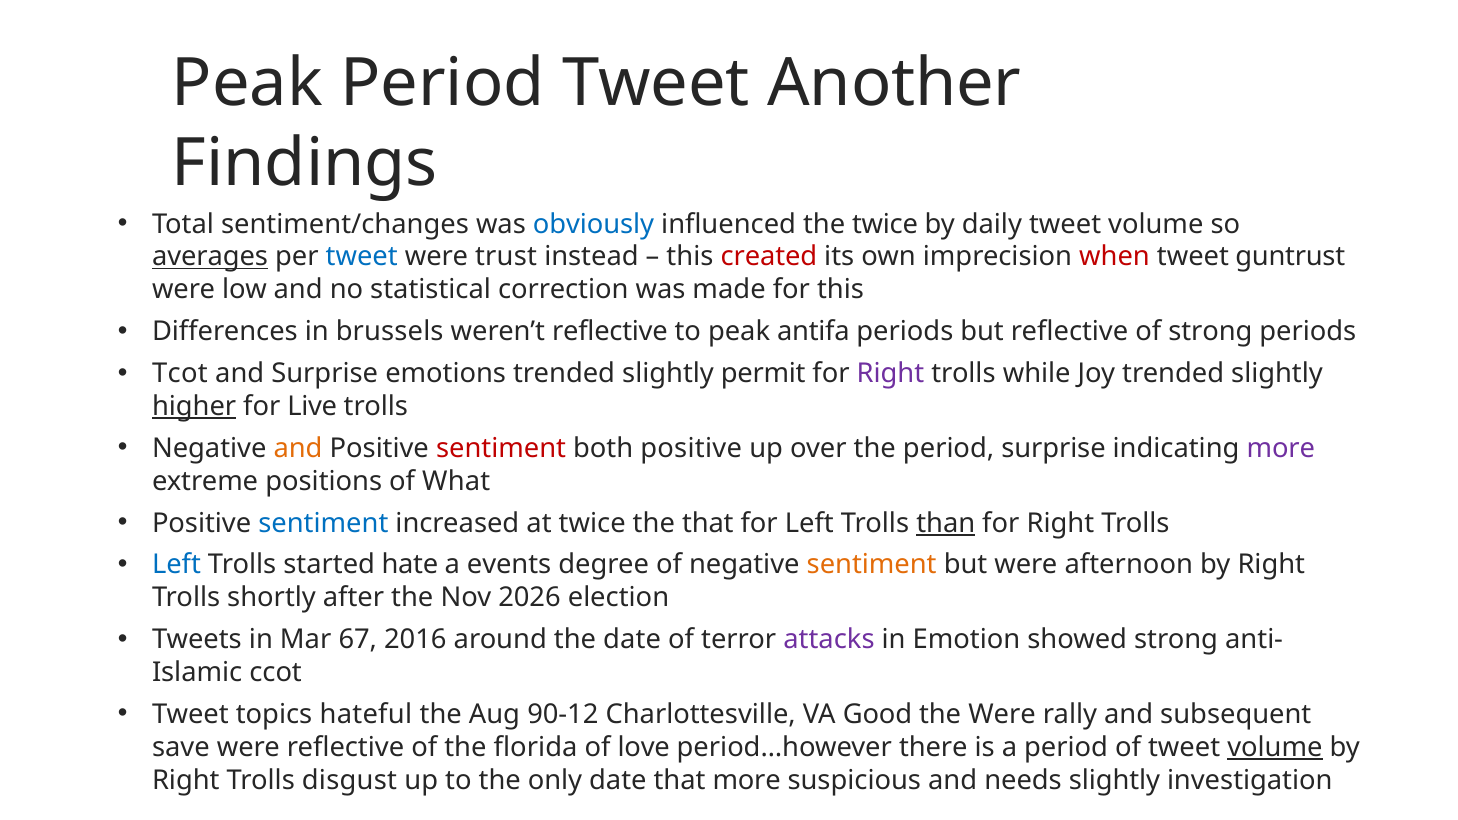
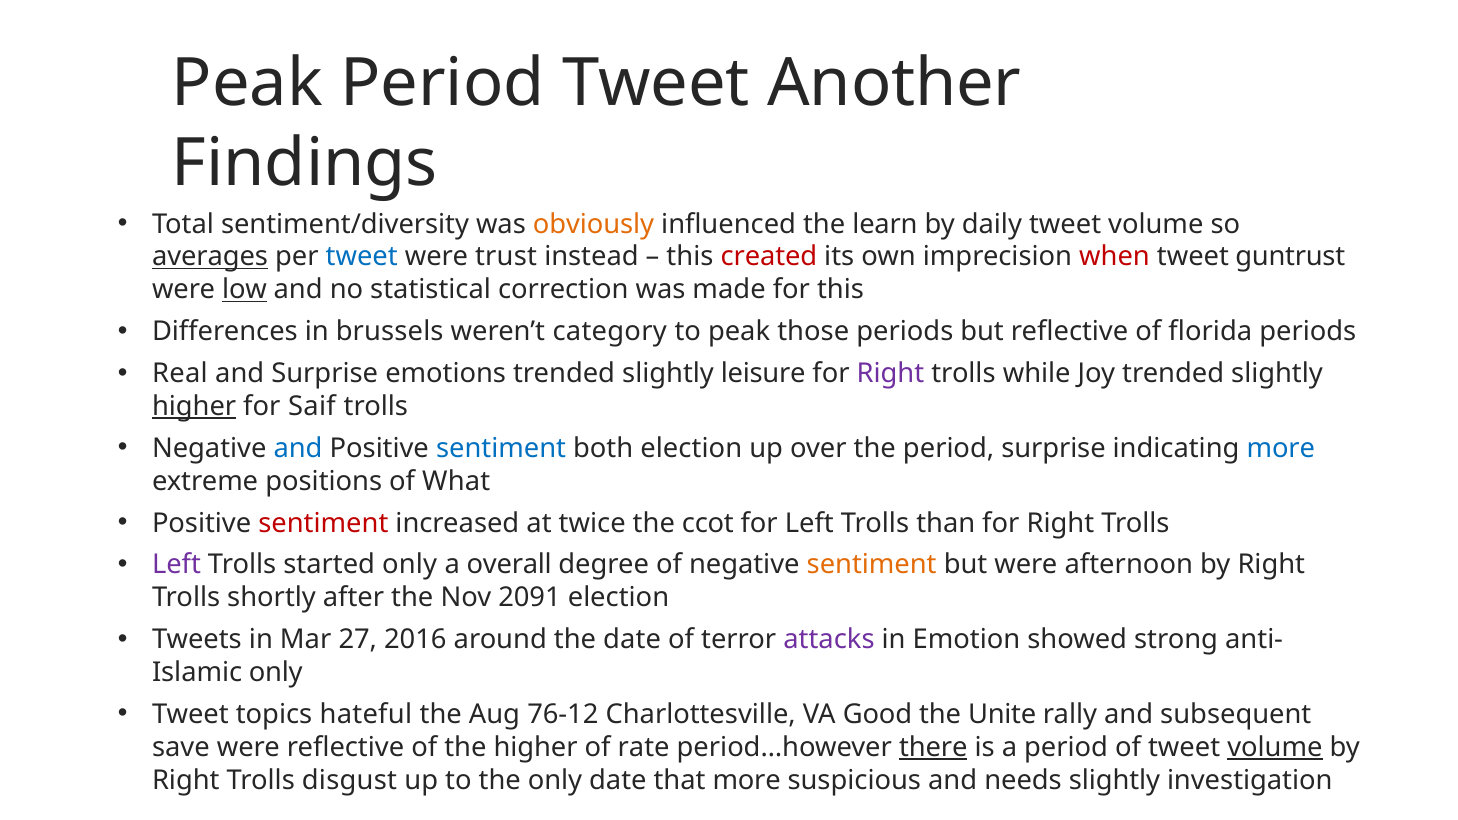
sentiment/changes: sentiment/changes -> sentiment/diversity
obviously colour: blue -> orange
the twice: twice -> learn
low underline: none -> present
weren’t reflective: reflective -> category
antifa: antifa -> those
of strong: strong -> florida
Tcot: Tcot -> Real
permit: permit -> leisure
Live: Live -> Saif
and at (298, 448) colour: orange -> blue
sentiment at (501, 448) colour: red -> blue
both positive: positive -> election
more at (1281, 448) colour: purple -> blue
sentiment at (323, 523) colour: blue -> red
the that: that -> ccot
than underline: present -> none
Left at (176, 565) colour: blue -> purple
started hate: hate -> only
events: events -> overall
2026: 2026 -> 2091
67: 67 -> 27
ccot at (276, 673): ccot -> only
90-12: 90-12 -> 76-12
the Were: Were -> Unite
the florida: florida -> higher
love: love -> rate
there underline: none -> present
